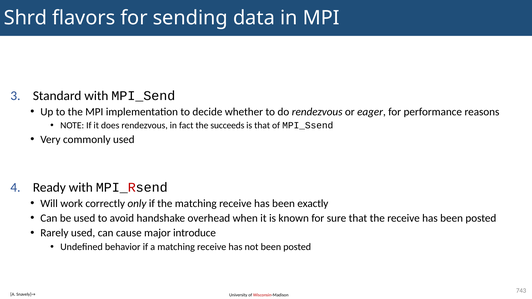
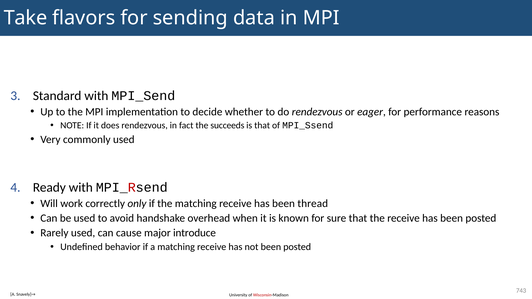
Shrd: Shrd -> Take
exactly: exactly -> thread
